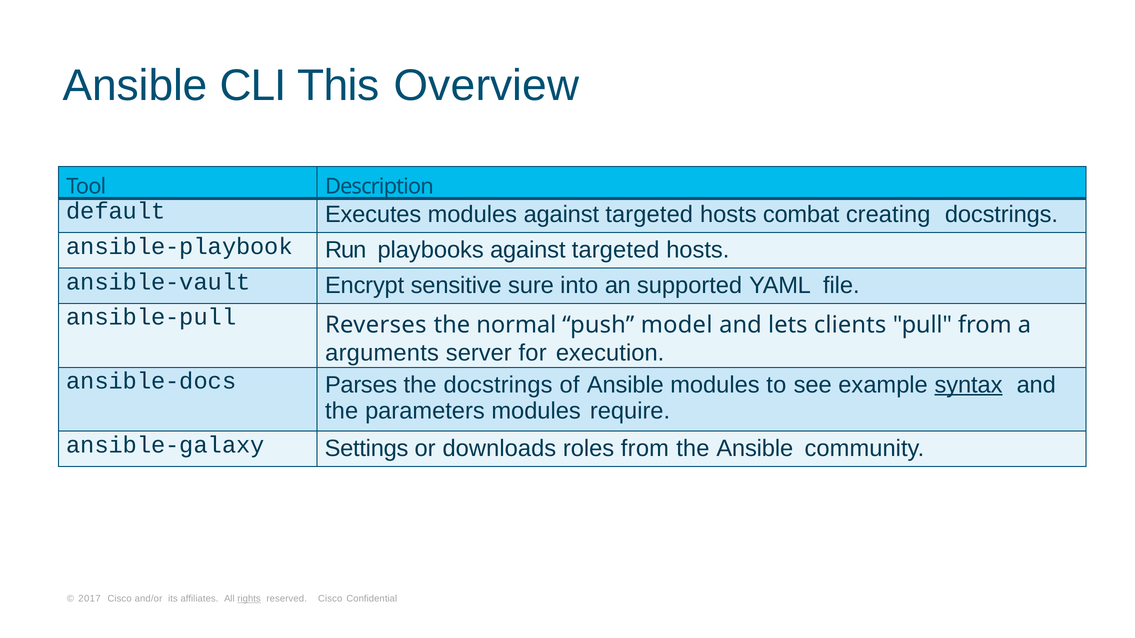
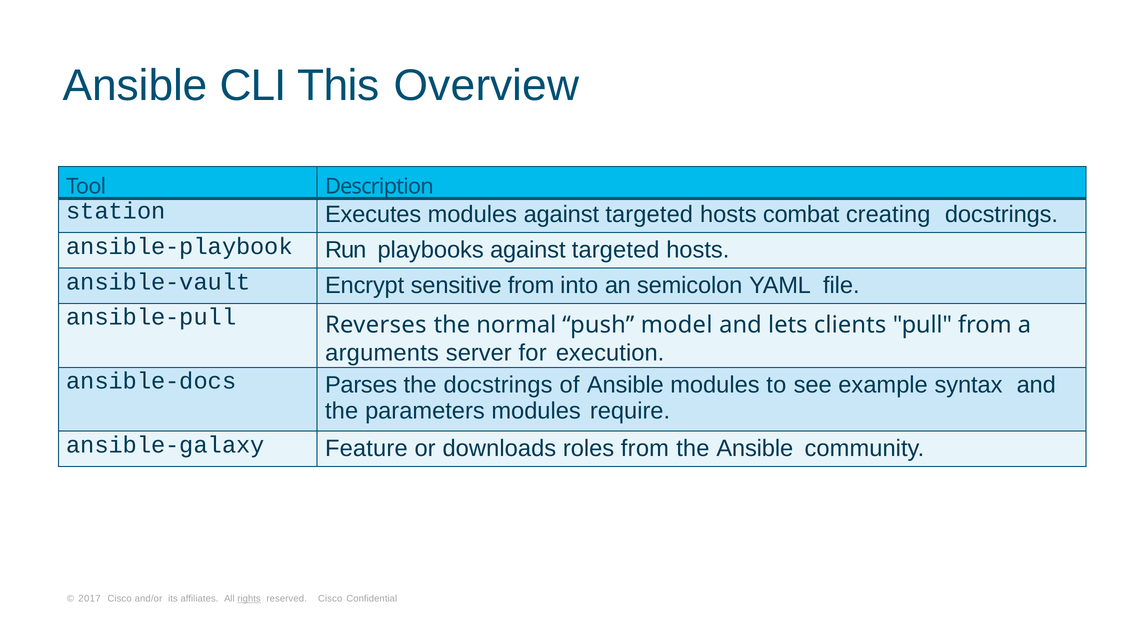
default: default -> station
sensitive sure: sure -> from
supported: supported -> semicolon
syntax underline: present -> none
Settings: Settings -> Feature
